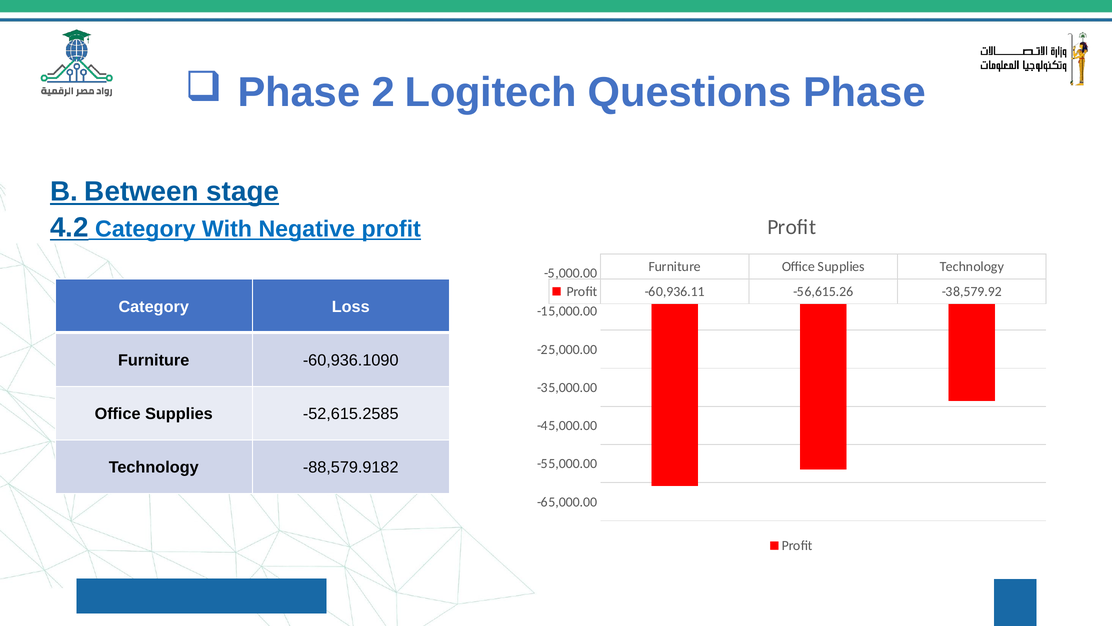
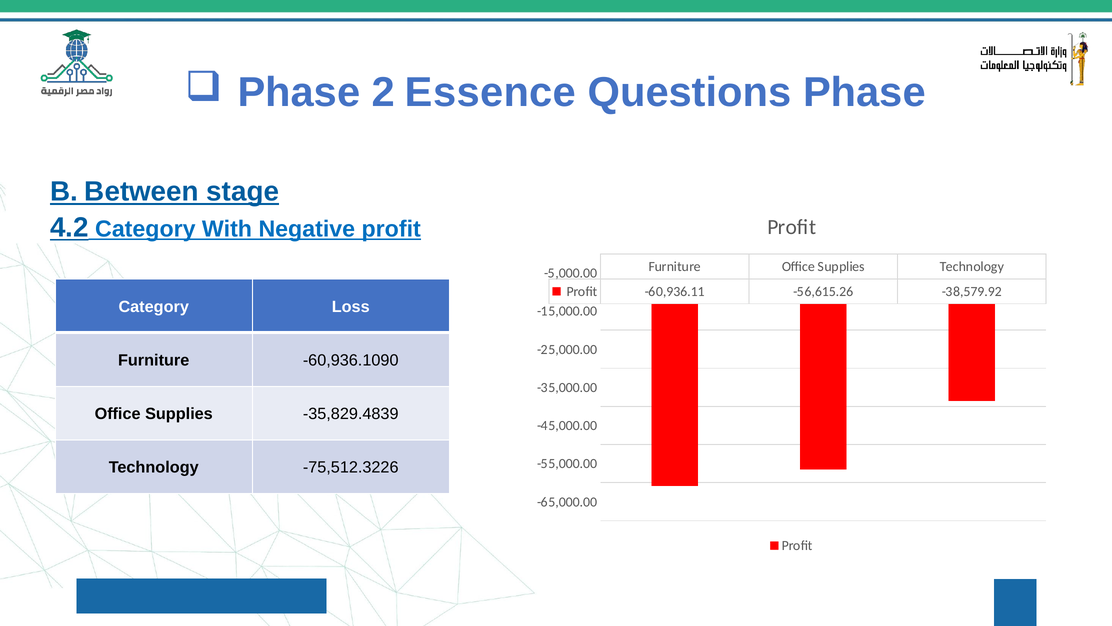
Logitech: Logitech -> Essence
-52,615.2585: -52,615.2585 -> -35,829.4839
-88,579.9182: -88,579.9182 -> -75,512.3226
